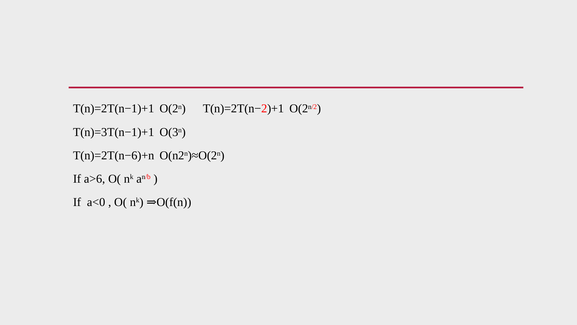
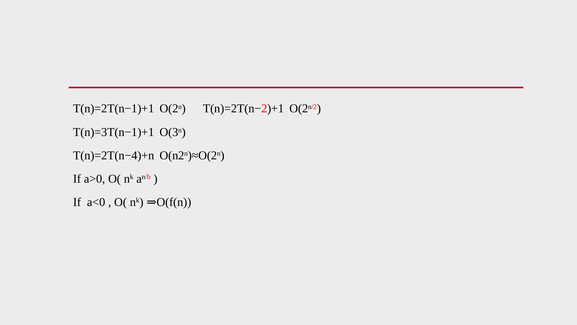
T(n)=2T(n−6)+n: T(n)=2T(n−6)+n -> T(n)=2T(n−4)+n
a>6: a>6 -> a>0
